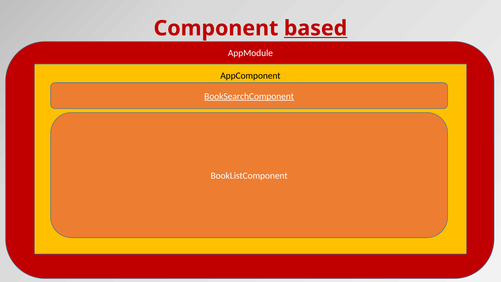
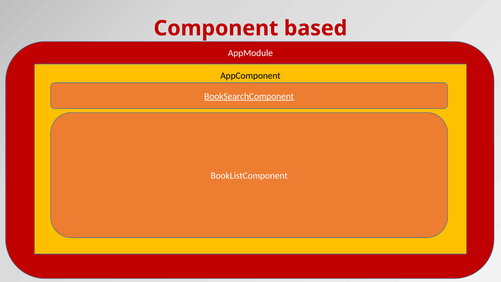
based underline: present -> none
